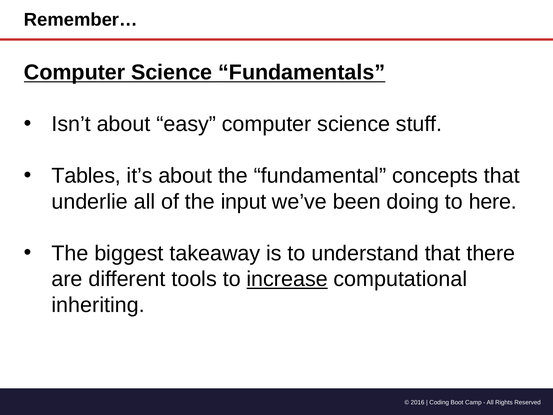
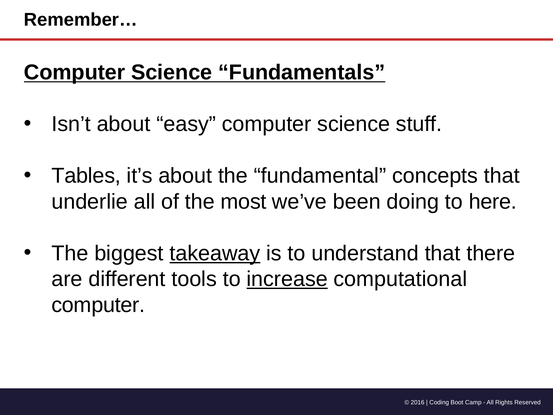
input: input -> most
takeaway underline: none -> present
inheriting at (98, 305): inheriting -> computer
